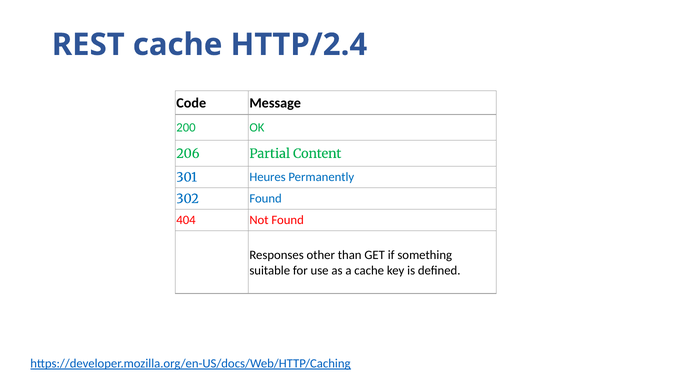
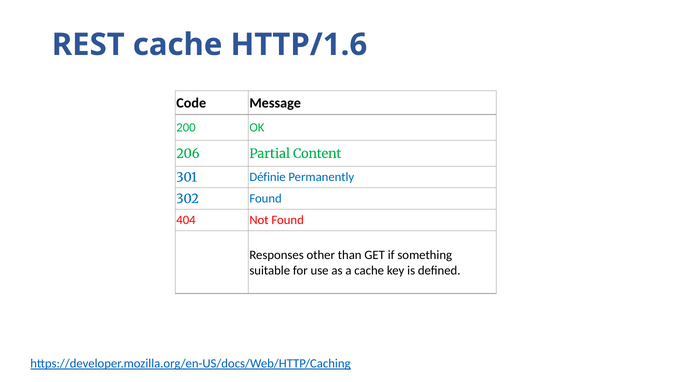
HTTP/2.4: HTTP/2.4 -> HTTP/1.6
Heures: Heures -> Définie
